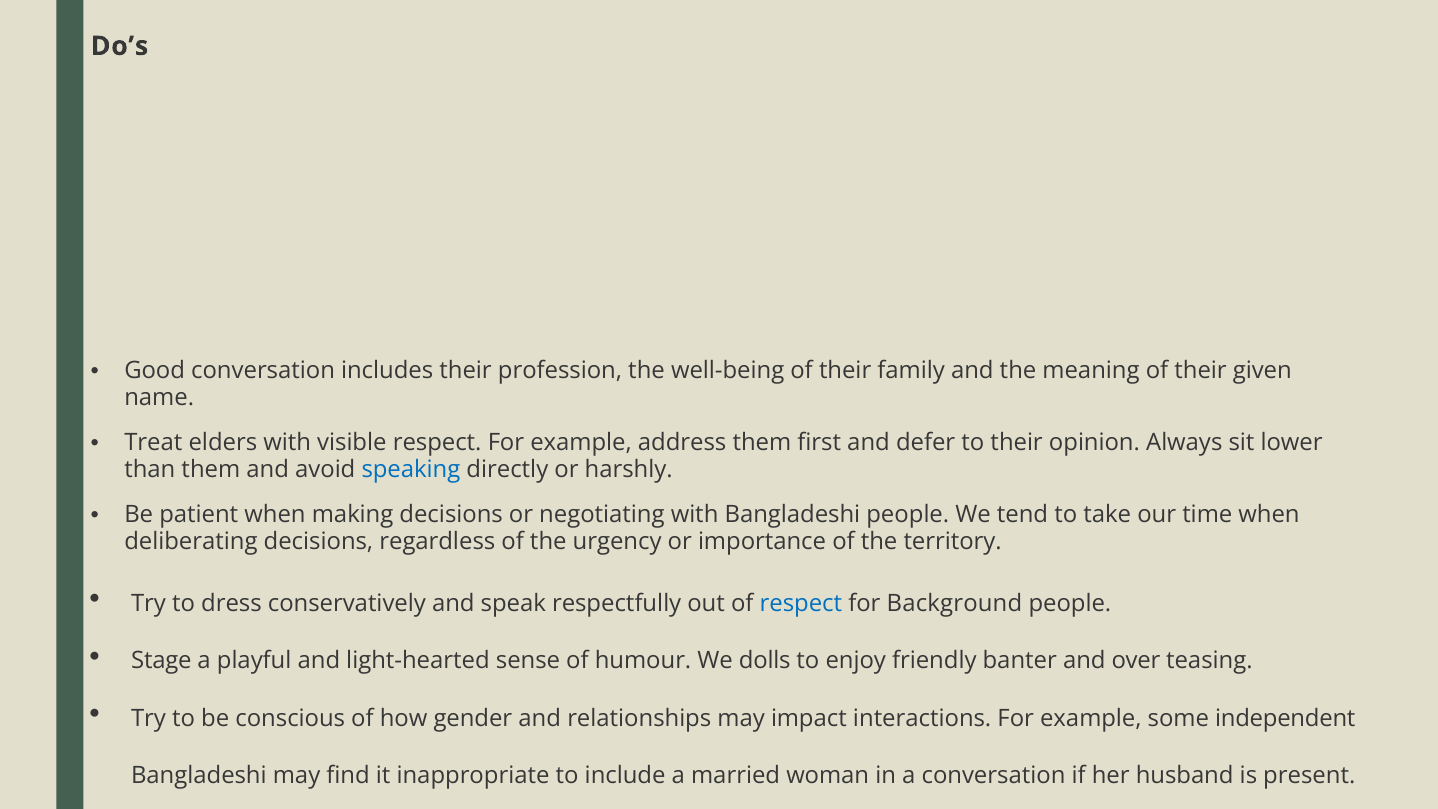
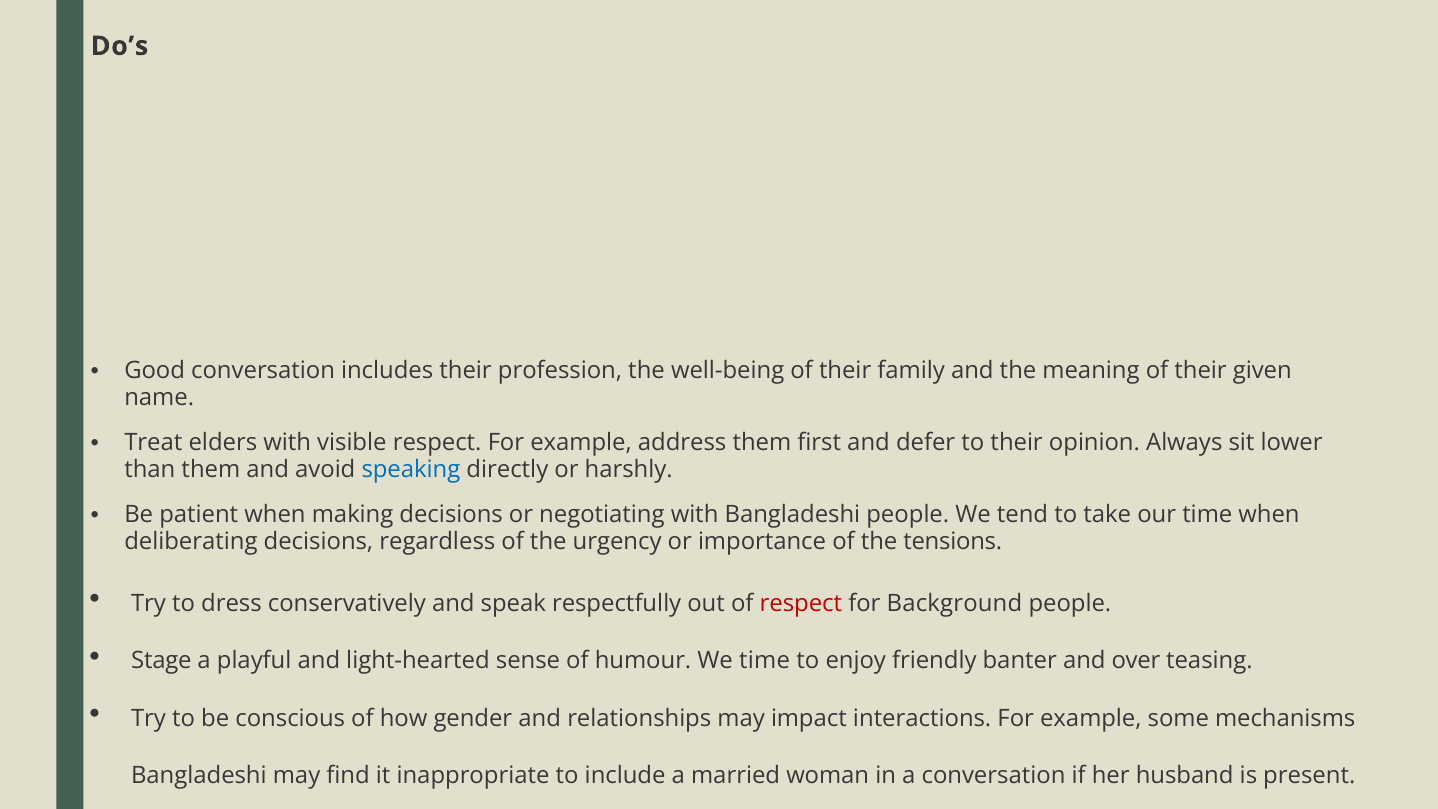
territory: territory -> tensions
respect at (801, 603) colour: blue -> red
We dolls: dolls -> time
independent: independent -> mechanisms
